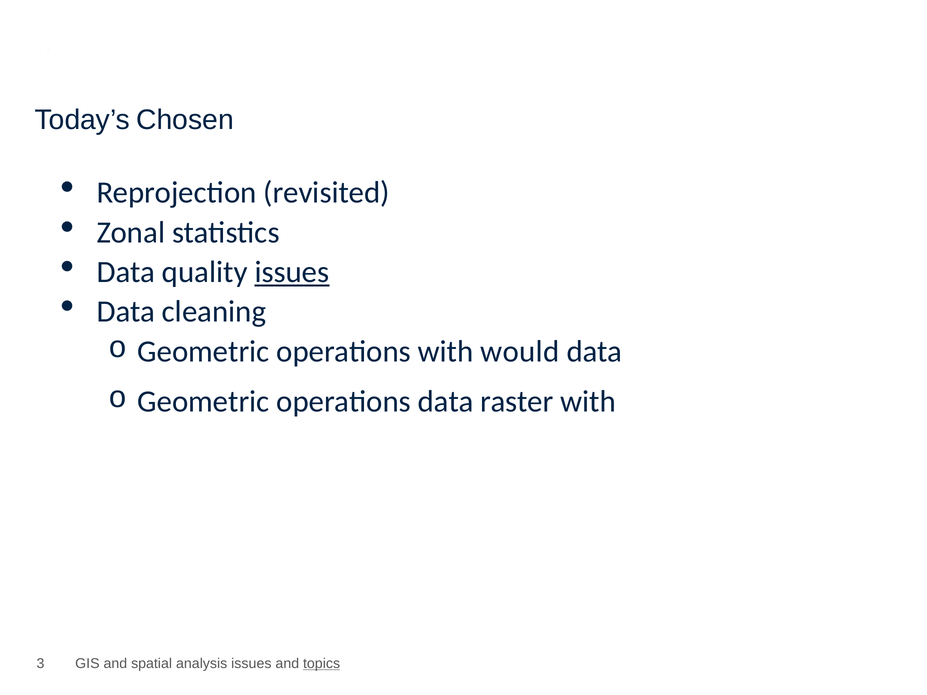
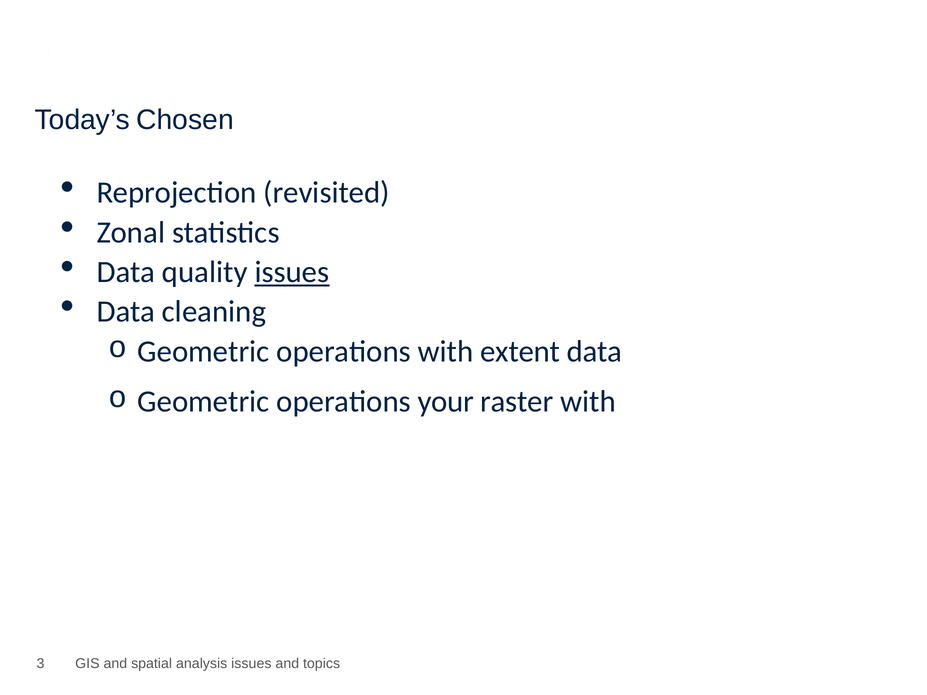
would: would -> extent
operations data: data -> your
topics underline: present -> none
